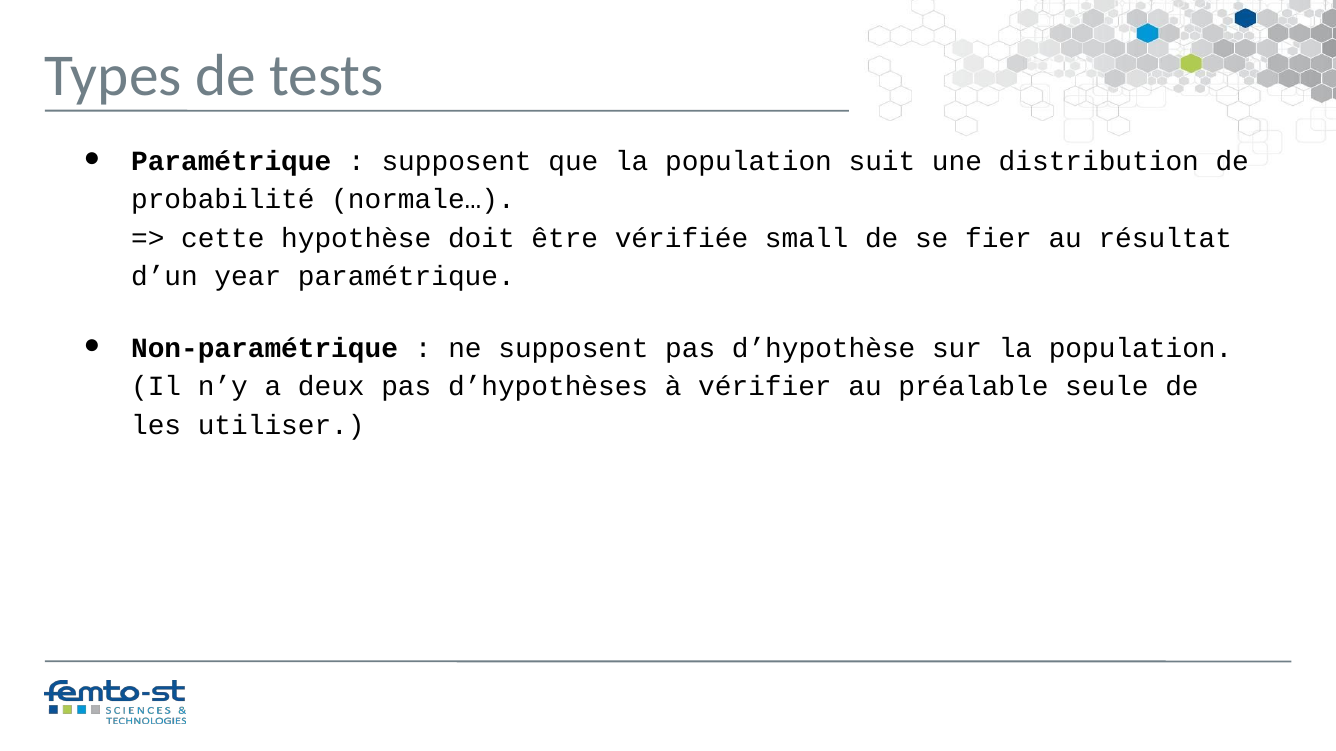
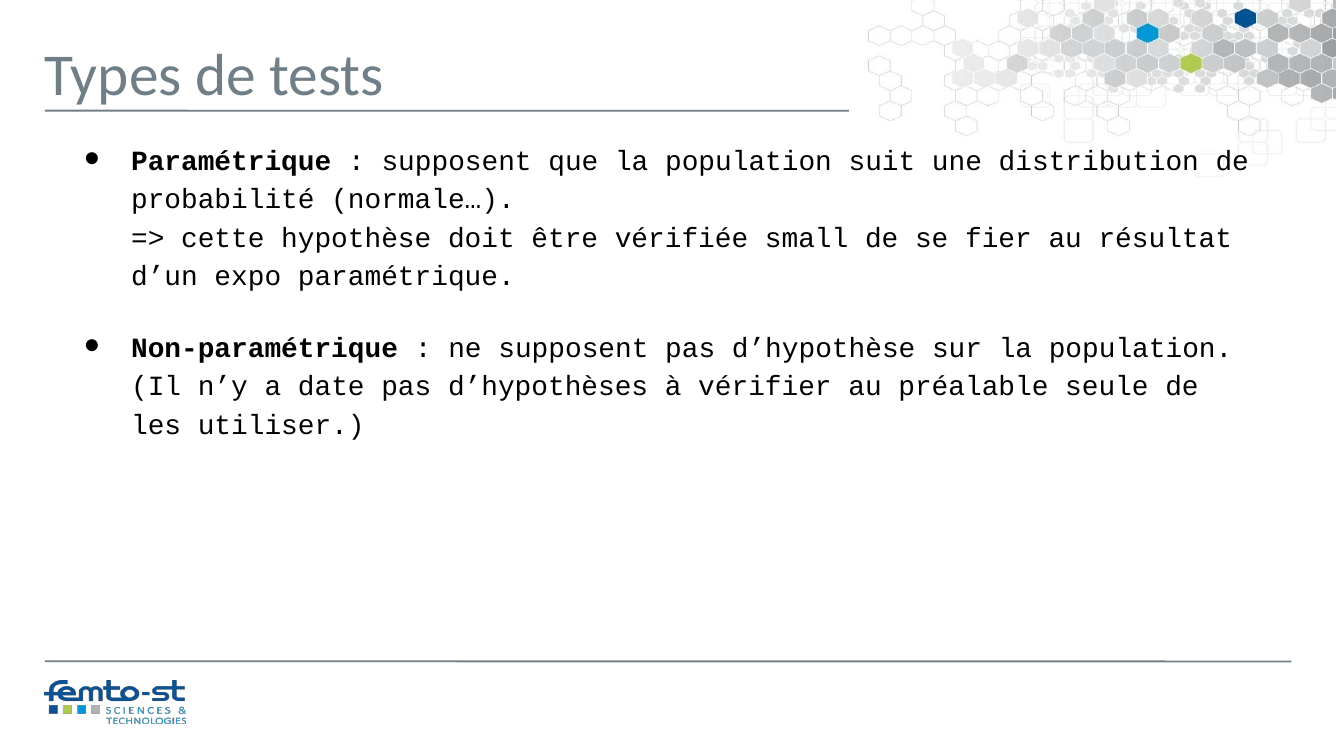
year: year -> expo
deux: deux -> date
